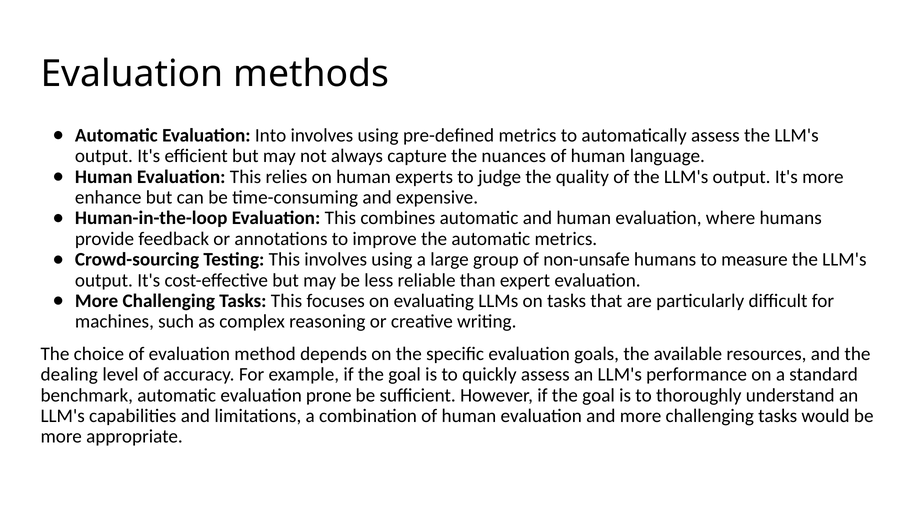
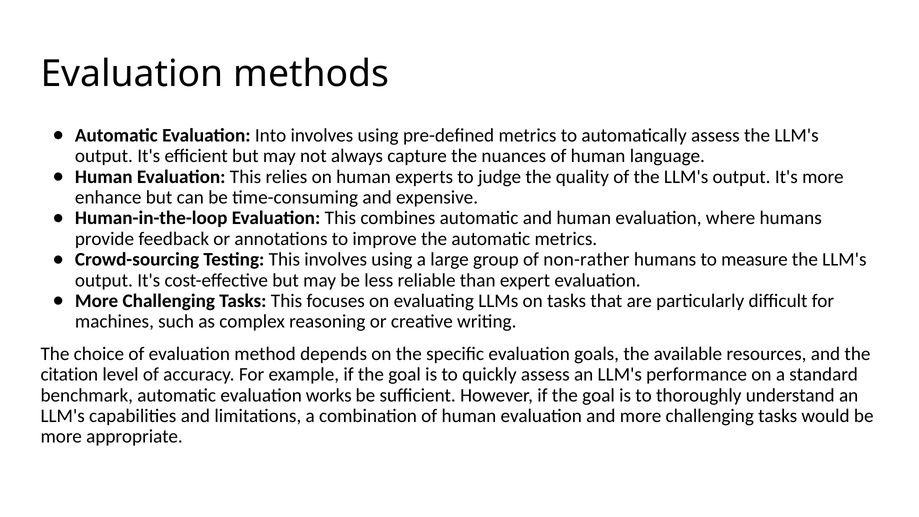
non-unsafe: non-unsafe -> non-rather
dealing: dealing -> citation
prone: prone -> works
